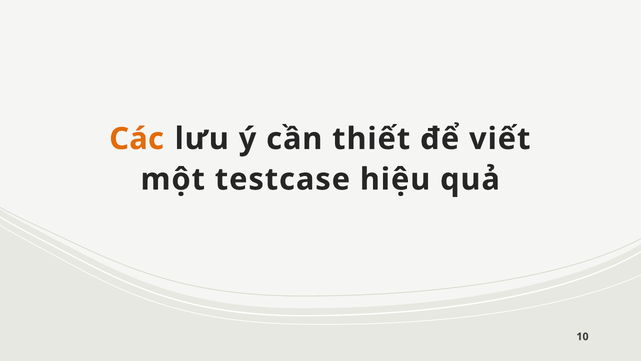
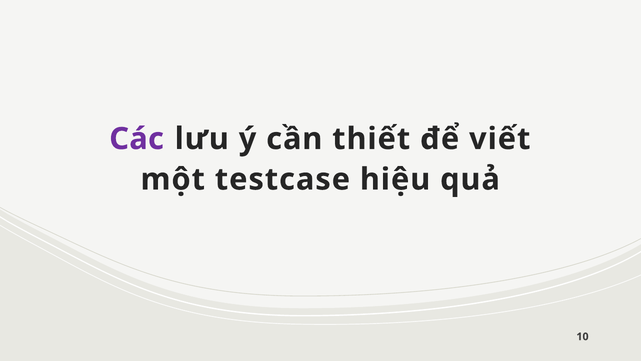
Các colour: orange -> purple
